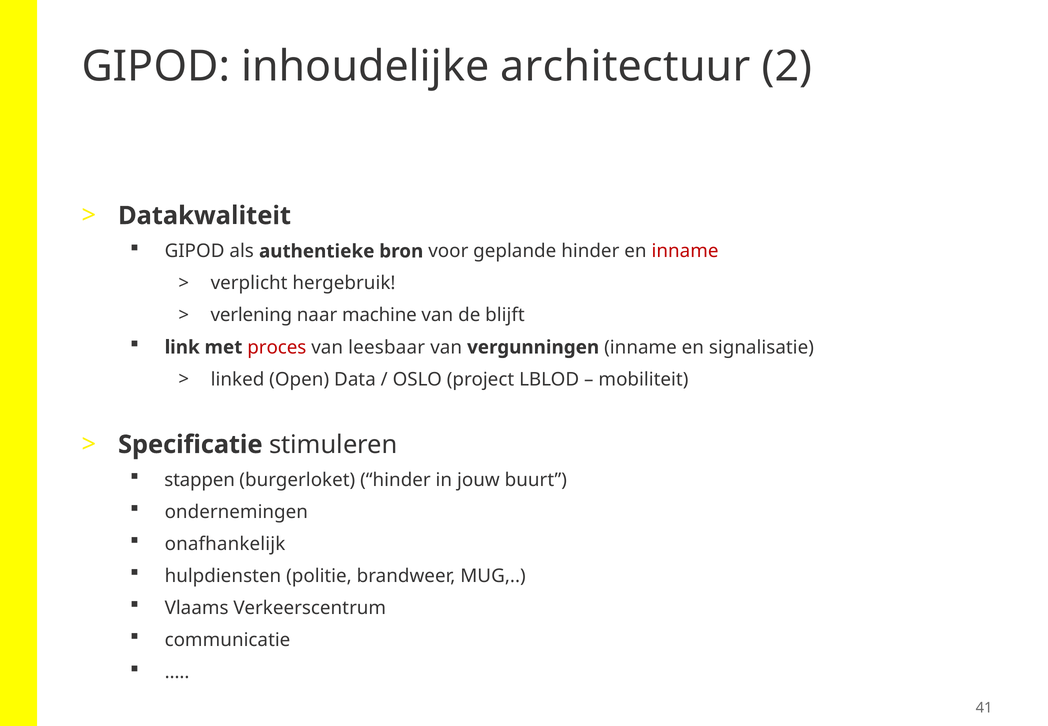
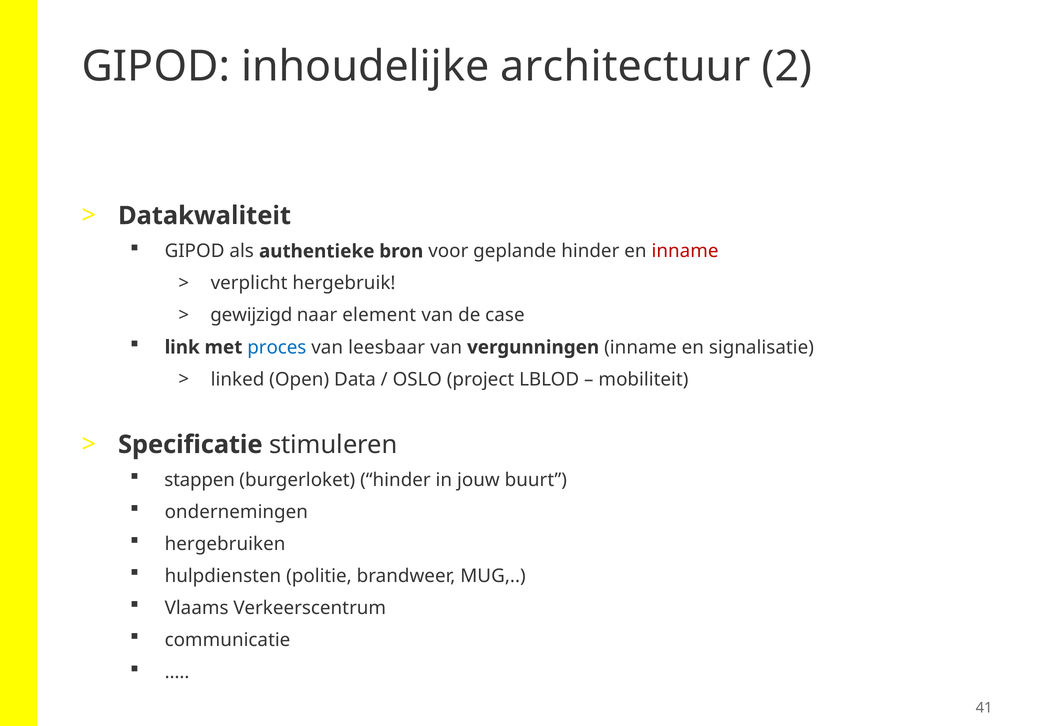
verlening: verlening -> gewijzigd
machine: machine -> element
blijft: blijft -> case
proces colour: red -> blue
onafhankelijk: onafhankelijk -> hergebruiken
